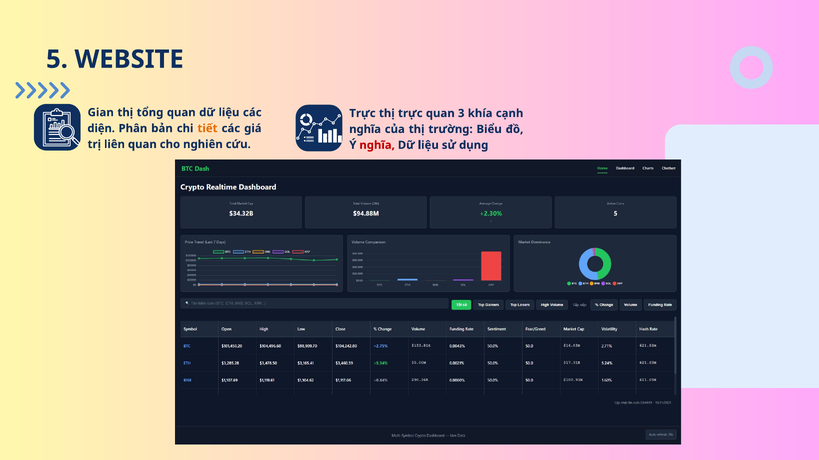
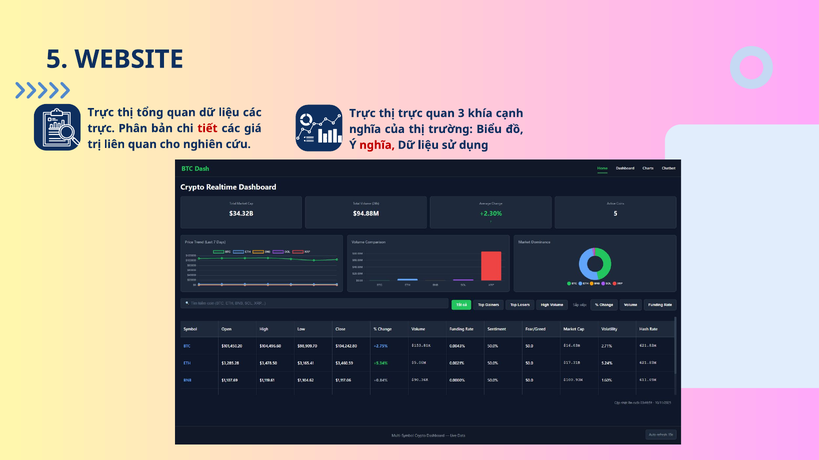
Gian at (101, 113): Gian -> Trực
diện at (101, 129): diện -> trực
tiết colour: orange -> red
